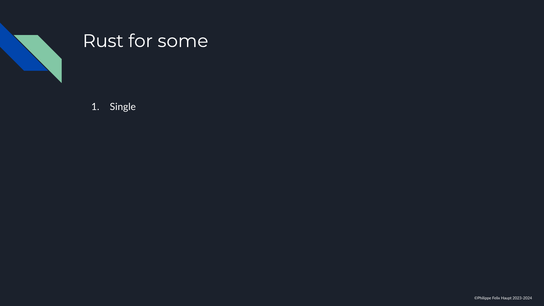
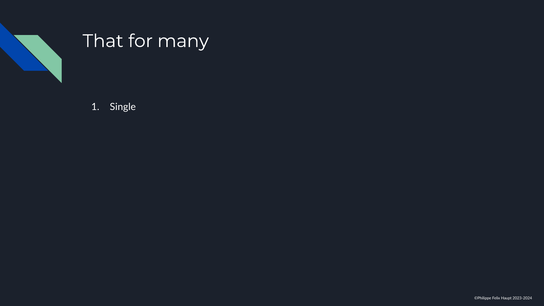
Rust: Rust -> That
some: some -> many
